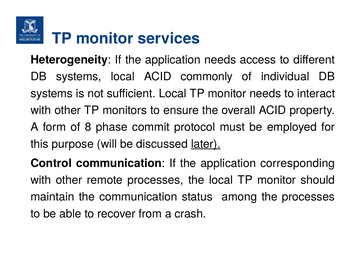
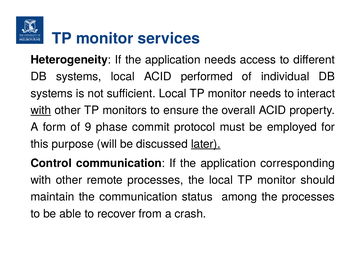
commonly: commonly -> performed
with at (41, 110) underline: none -> present
8: 8 -> 9
